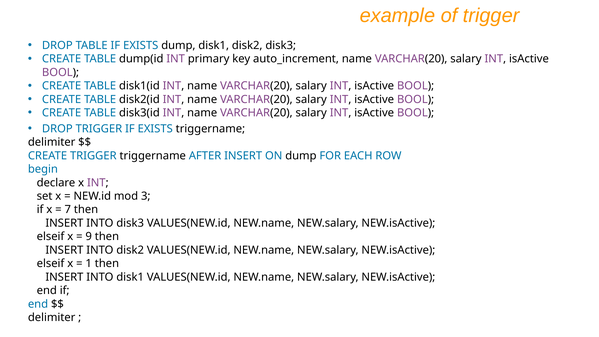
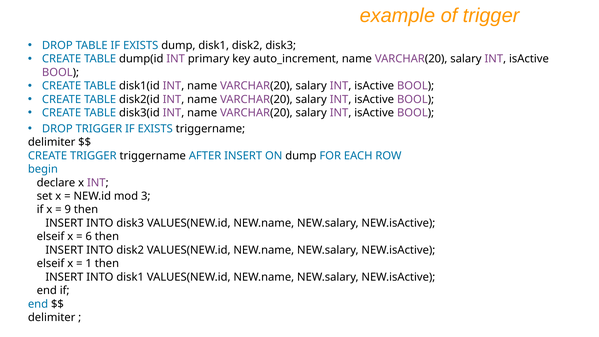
7: 7 -> 9
9: 9 -> 6
